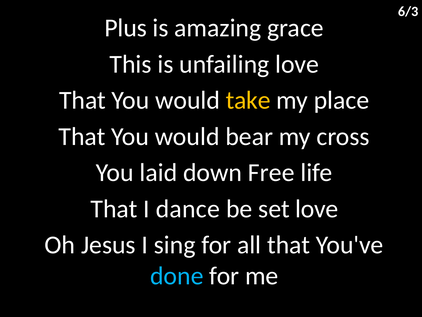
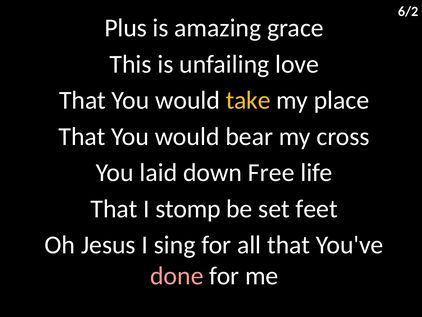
6/3: 6/3 -> 6/2
dance: dance -> stomp
set love: love -> feet
done colour: light blue -> pink
